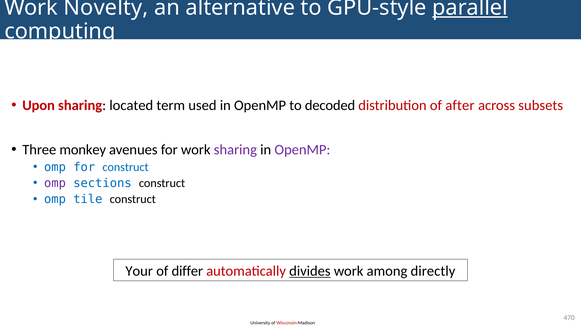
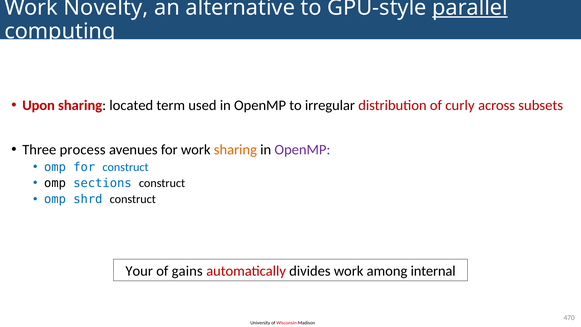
decoded: decoded -> irregular
after: after -> curly
monkey: monkey -> process
sharing at (235, 150) colour: purple -> orange
omp at (55, 183) colour: purple -> black
tile: tile -> shrd
differ: differ -> gains
divides underline: present -> none
directly: directly -> internal
